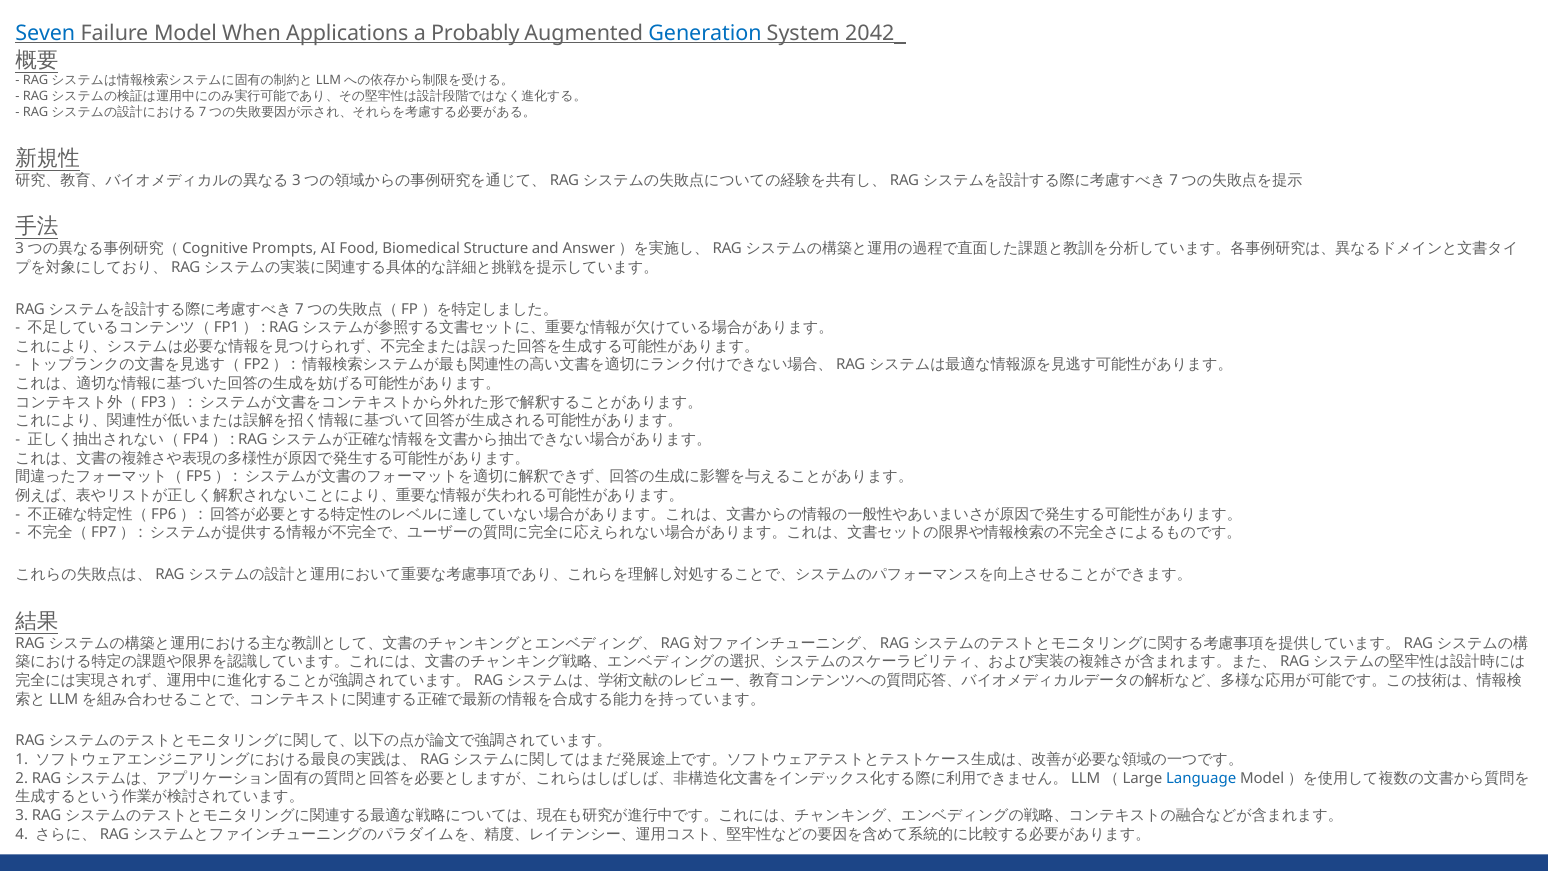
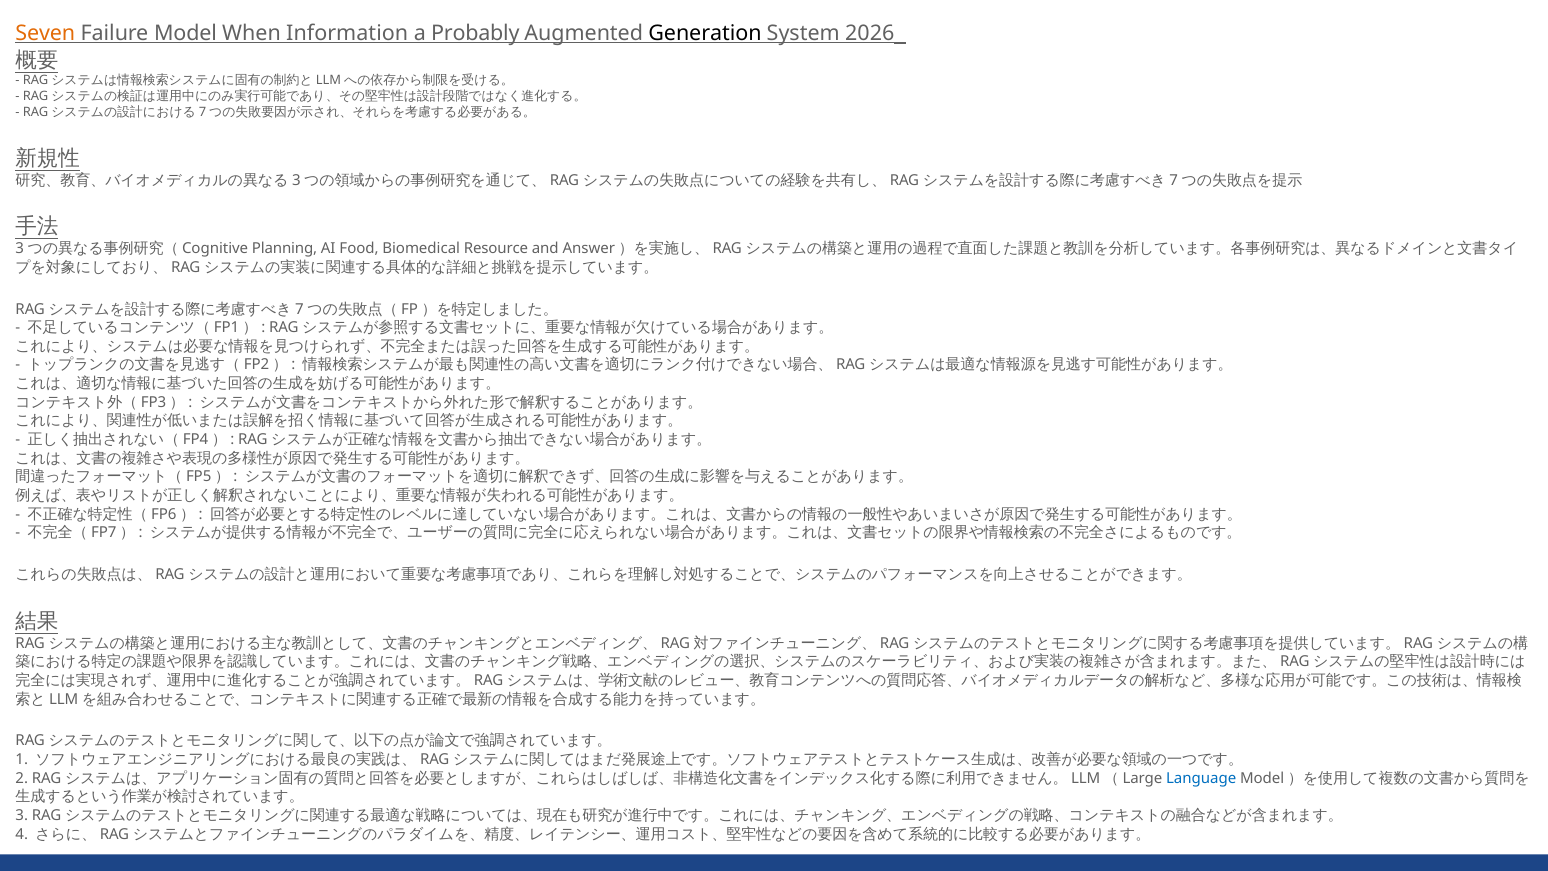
Seven colour: blue -> orange
Applications: Applications -> Information
Generation colour: blue -> black
2042: 2042 -> 2026
Prompts: Prompts -> Planning
Structure: Structure -> Resource
